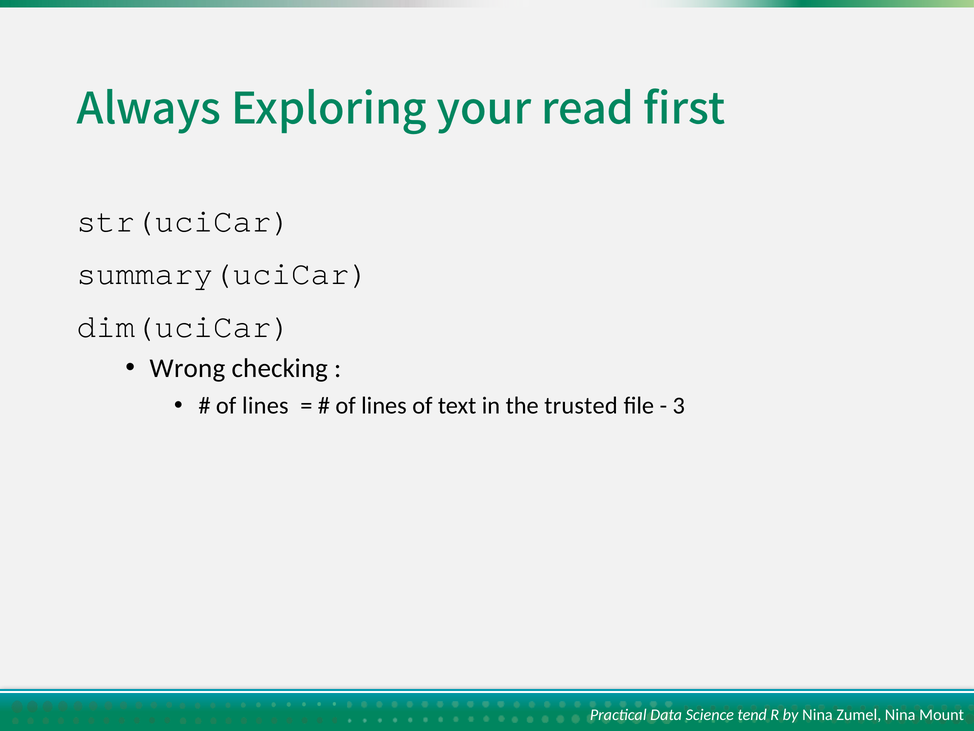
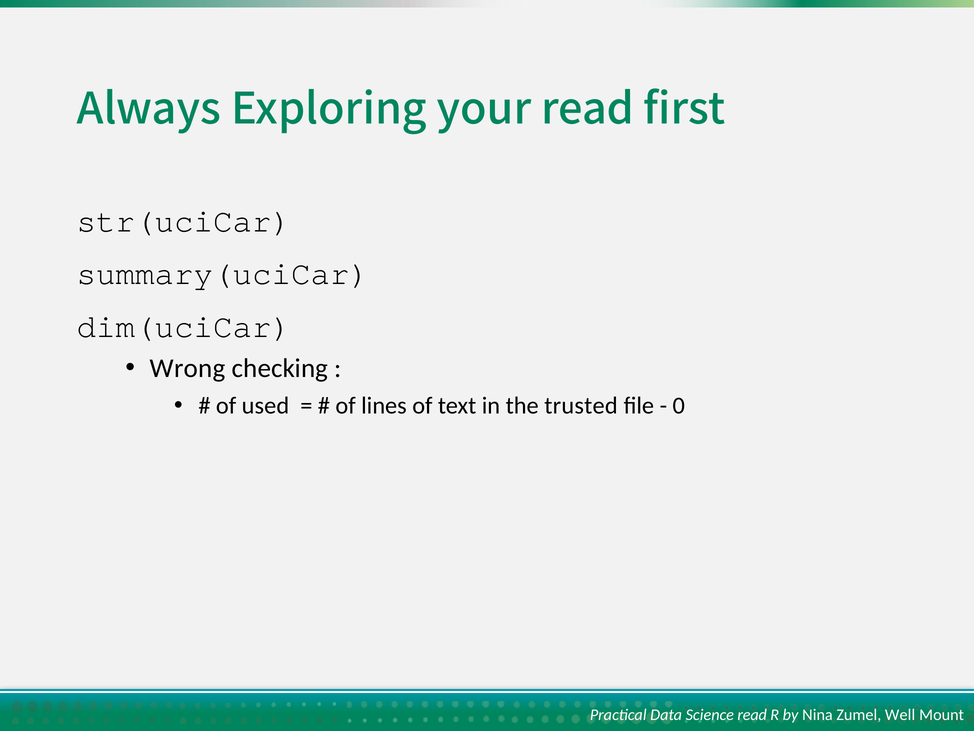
lines at (265, 406): lines -> used
3: 3 -> 0
Science tend: tend -> read
Zumel Nina: Nina -> Well
